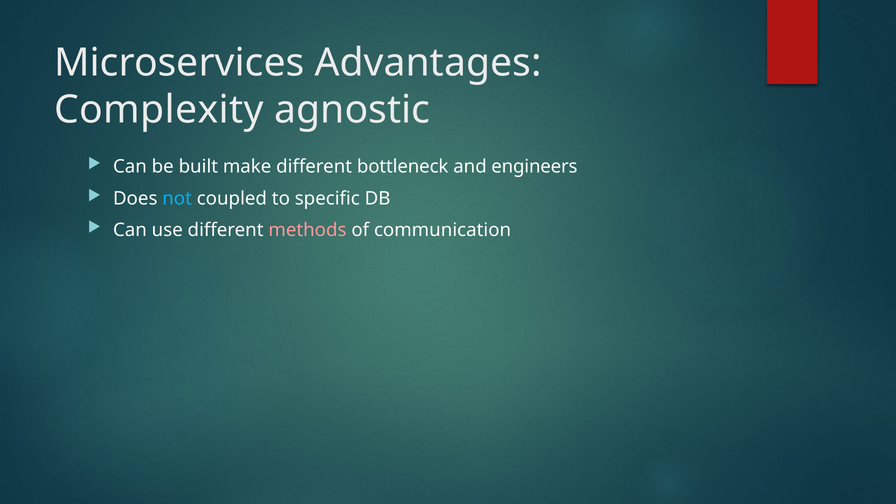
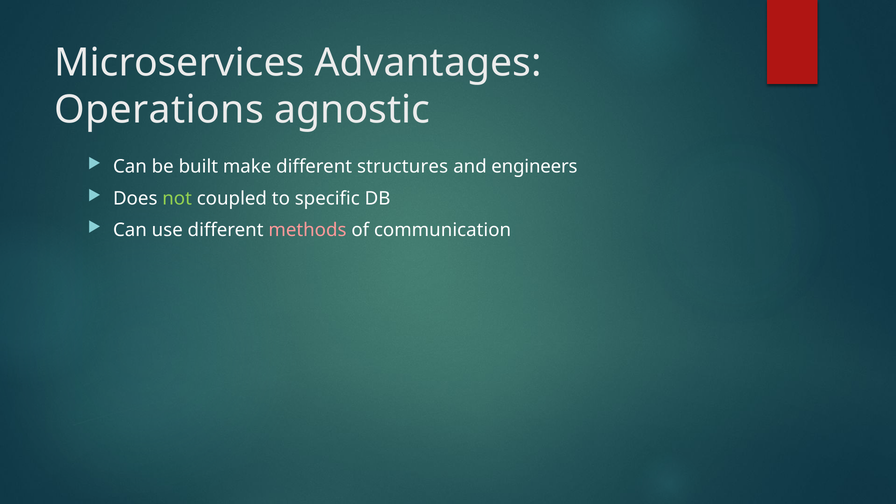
Complexity: Complexity -> Operations
bottleneck: bottleneck -> structures
not colour: light blue -> light green
